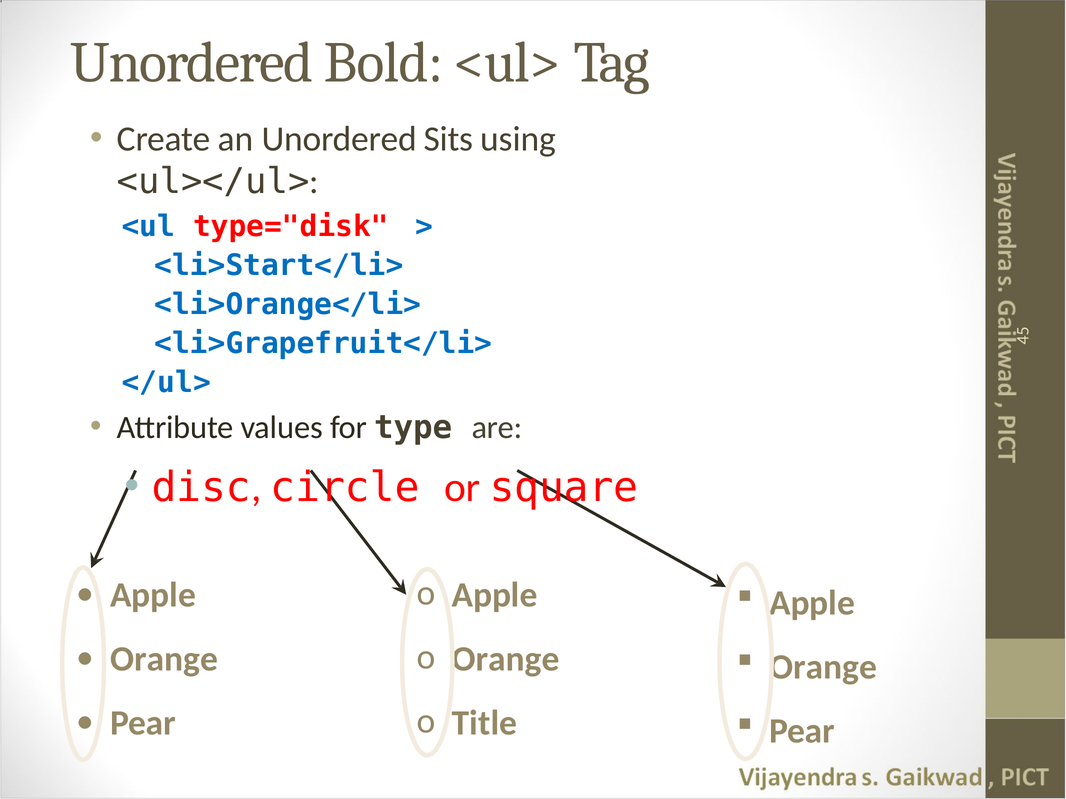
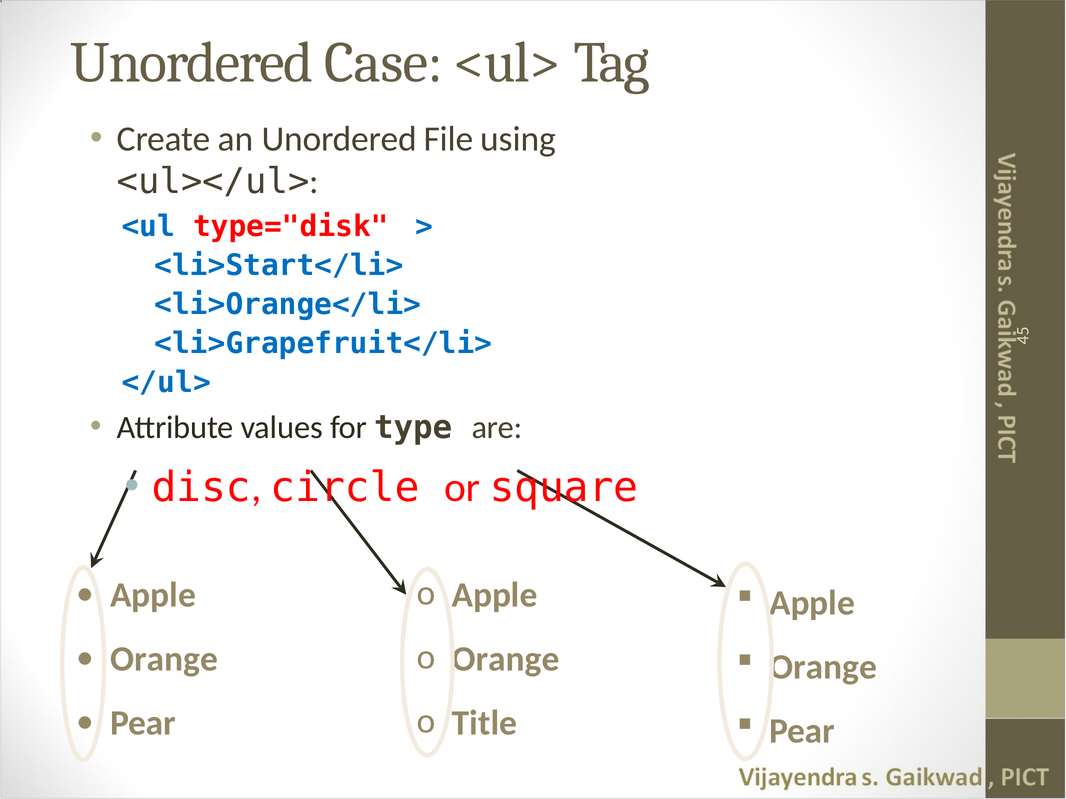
Bold: Bold -> Case
Sits: Sits -> File
